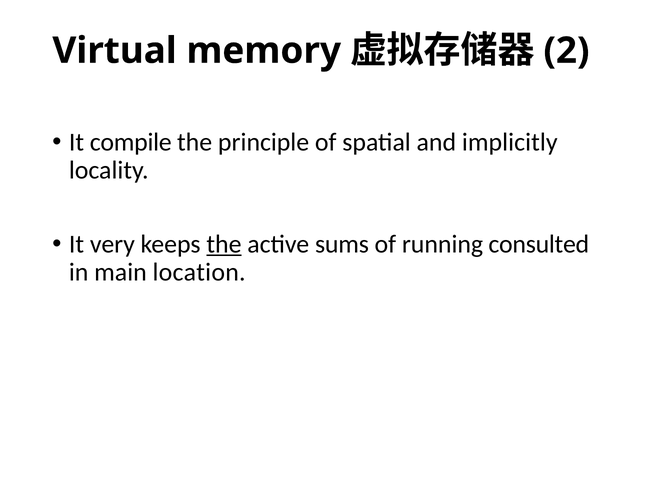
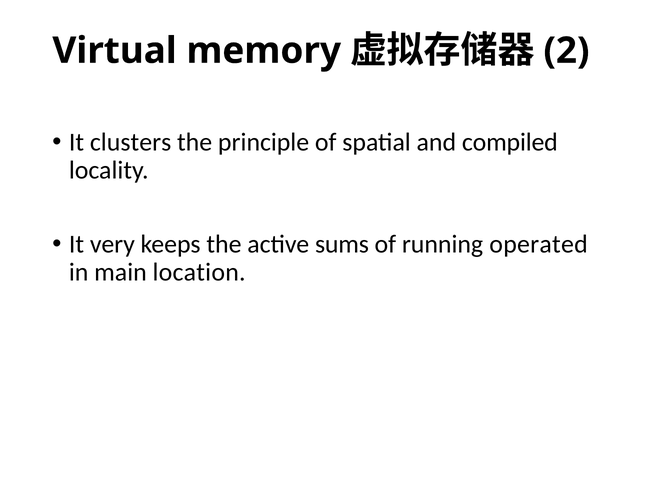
compile: compile -> clusters
implicitly: implicitly -> compiled
the at (224, 245) underline: present -> none
consulted: consulted -> operated
